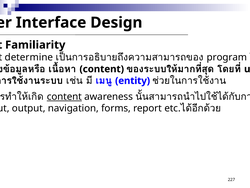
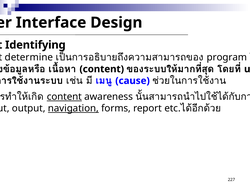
Familiarity: Familiarity -> Identifying
entity: entity -> cause
navigation underline: none -> present
